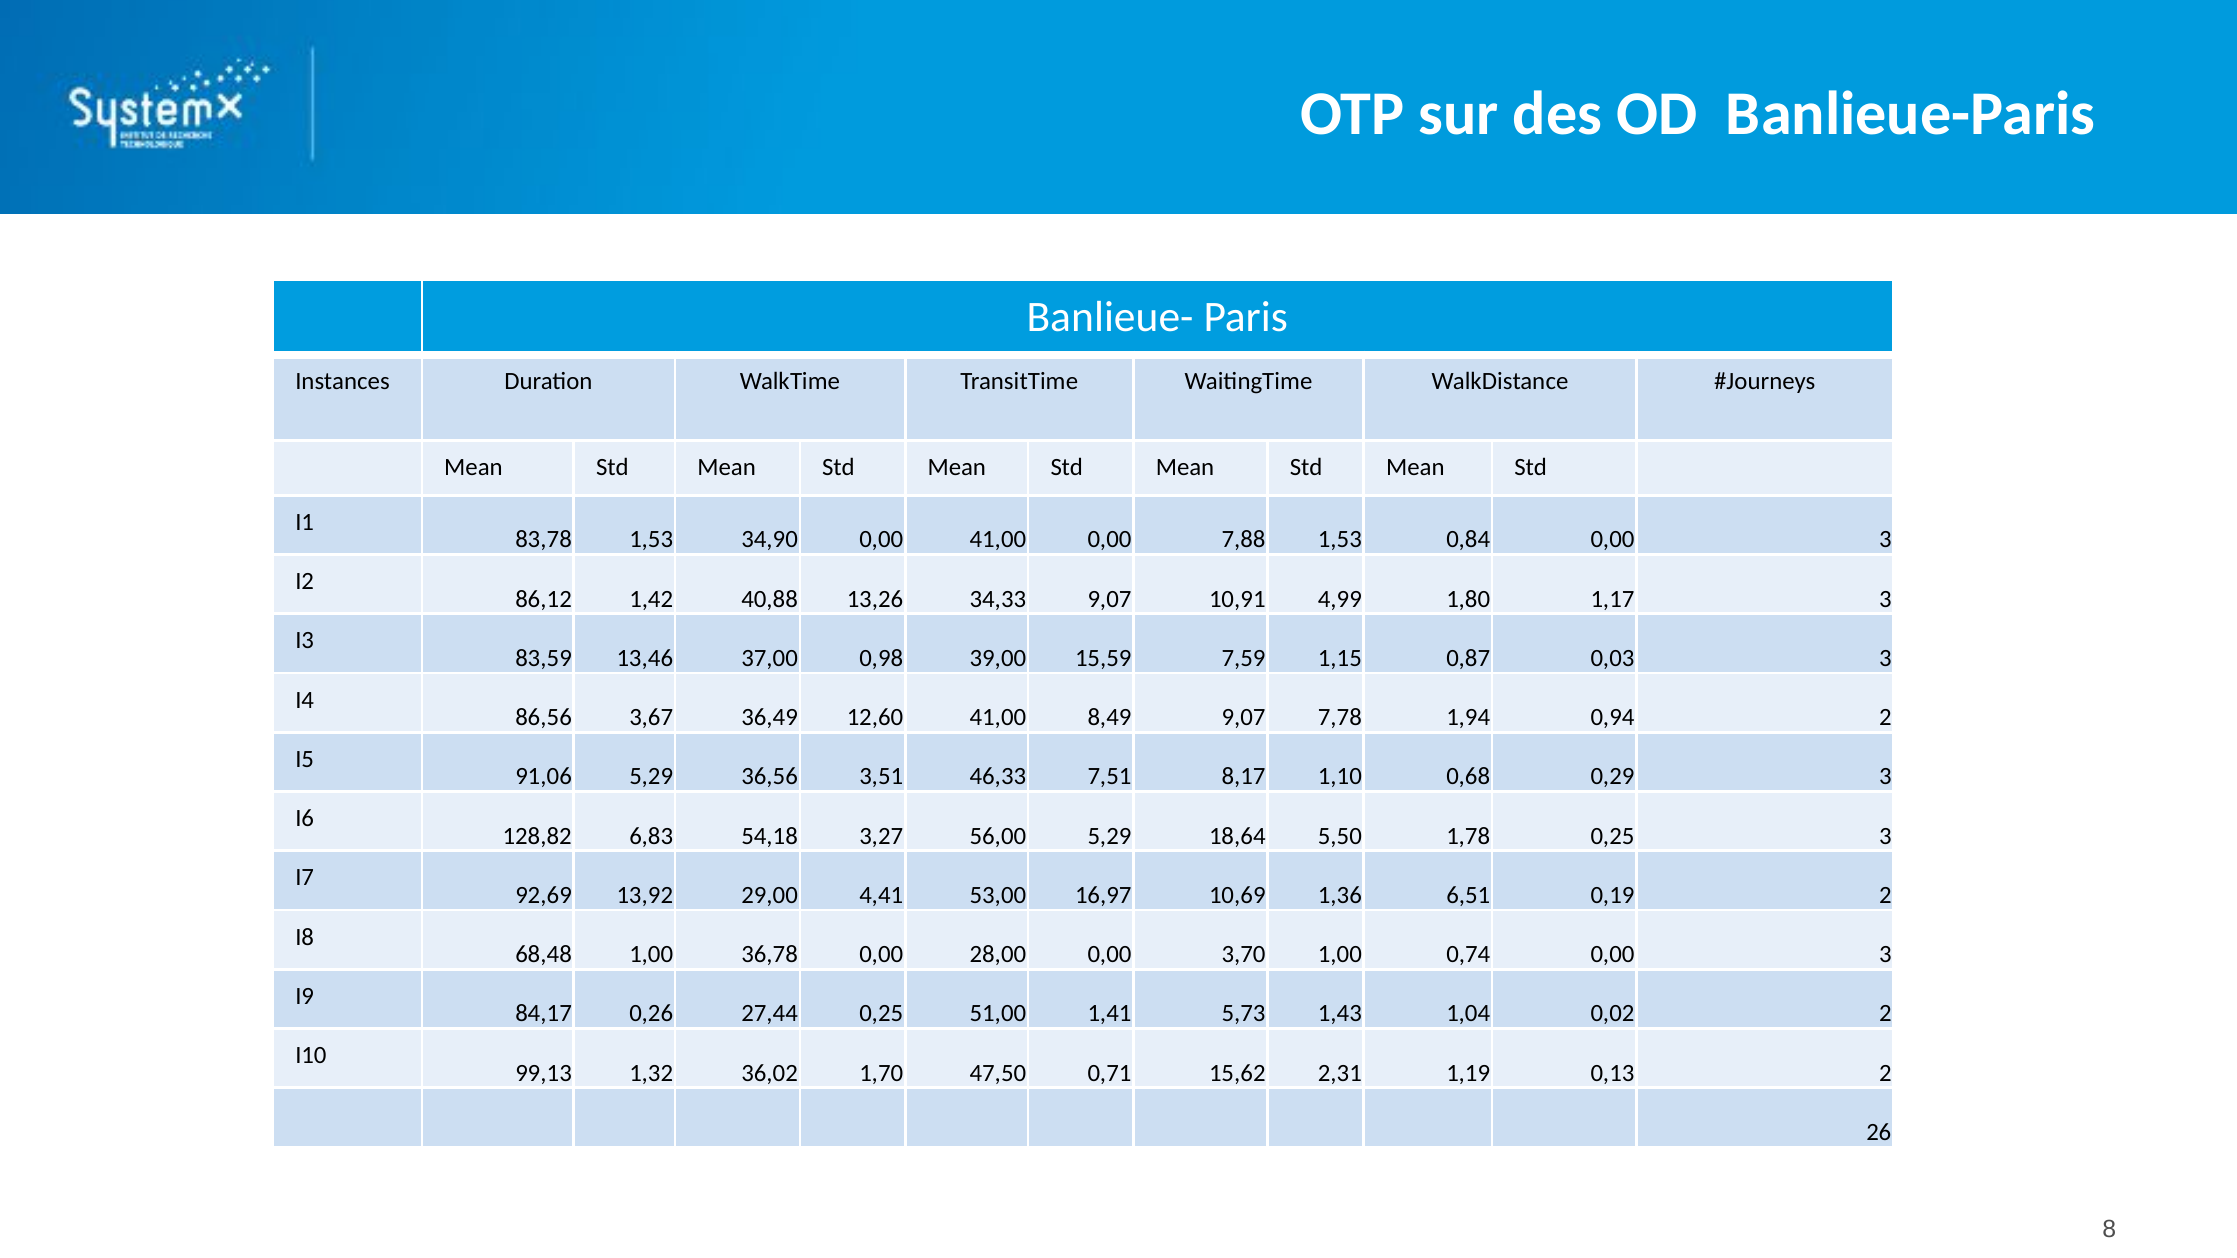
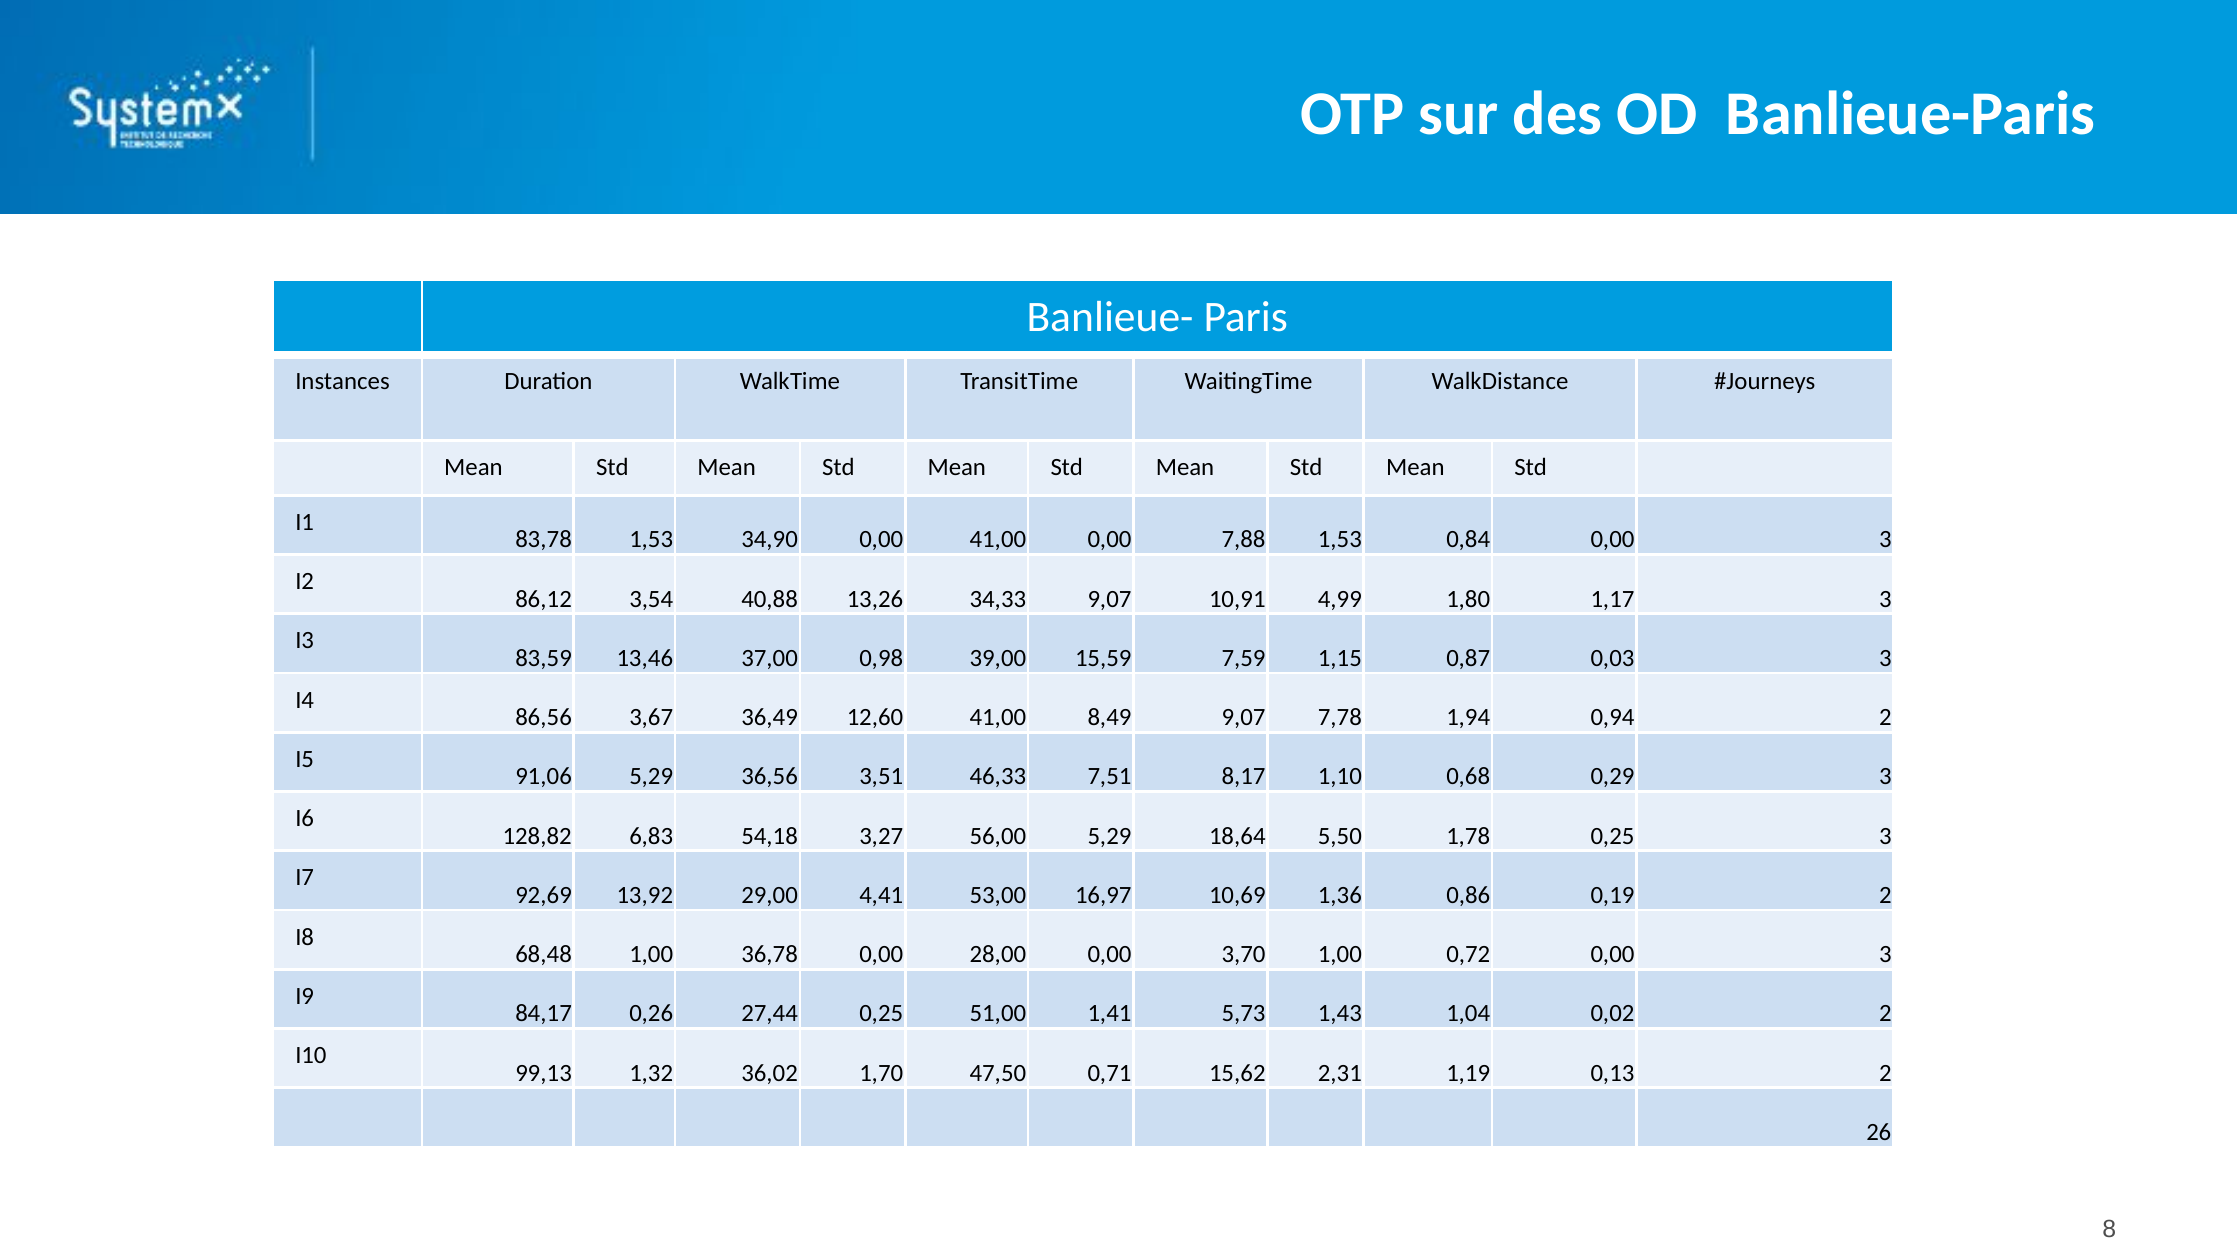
1,42: 1,42 -> 3,54
6,51: 6,51 -> 0,86
0,74: 0,74 -> 0,72
